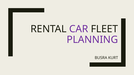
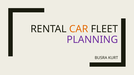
CAR colour: purple -> orange
